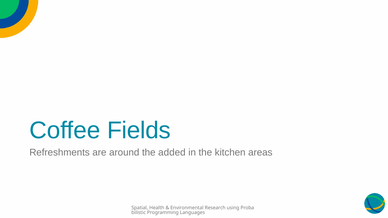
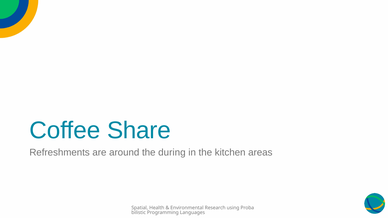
Fields: Fields -> Share
added: added -> during
